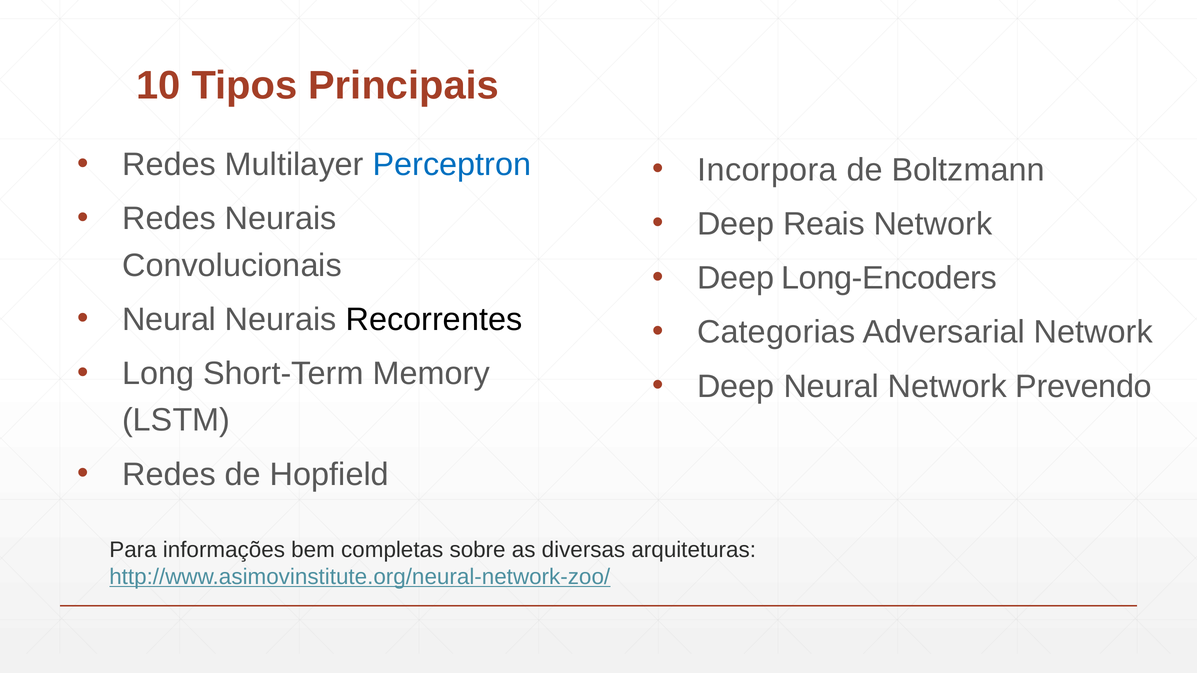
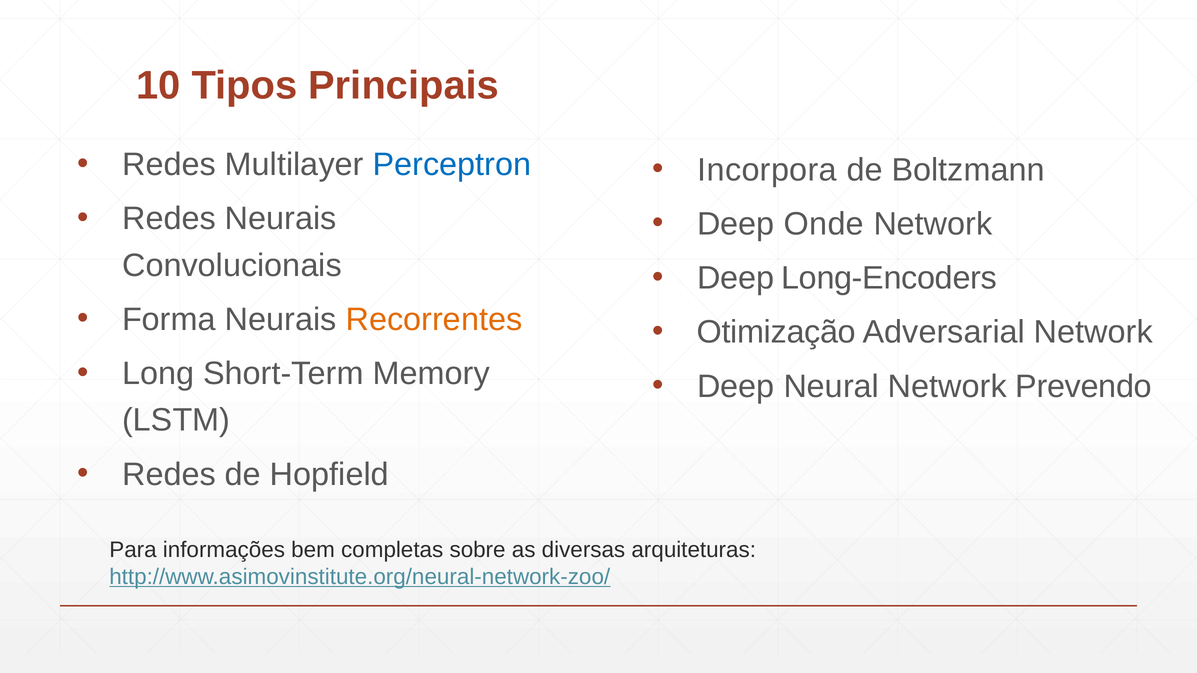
Reais: Reais -> Onde
Neural at (169, 320): Neural -> Forma
Recorrentes colour: black -> orange
Categorias: Categorias -> Otimização
